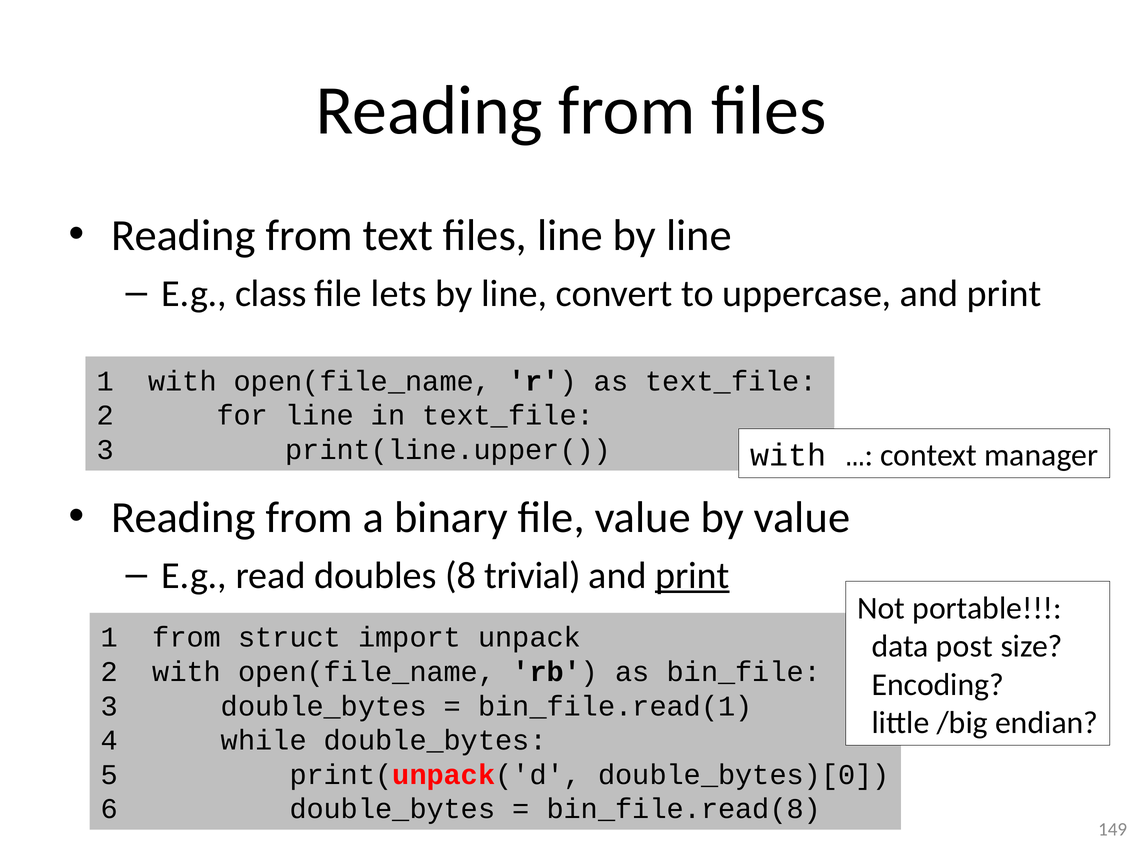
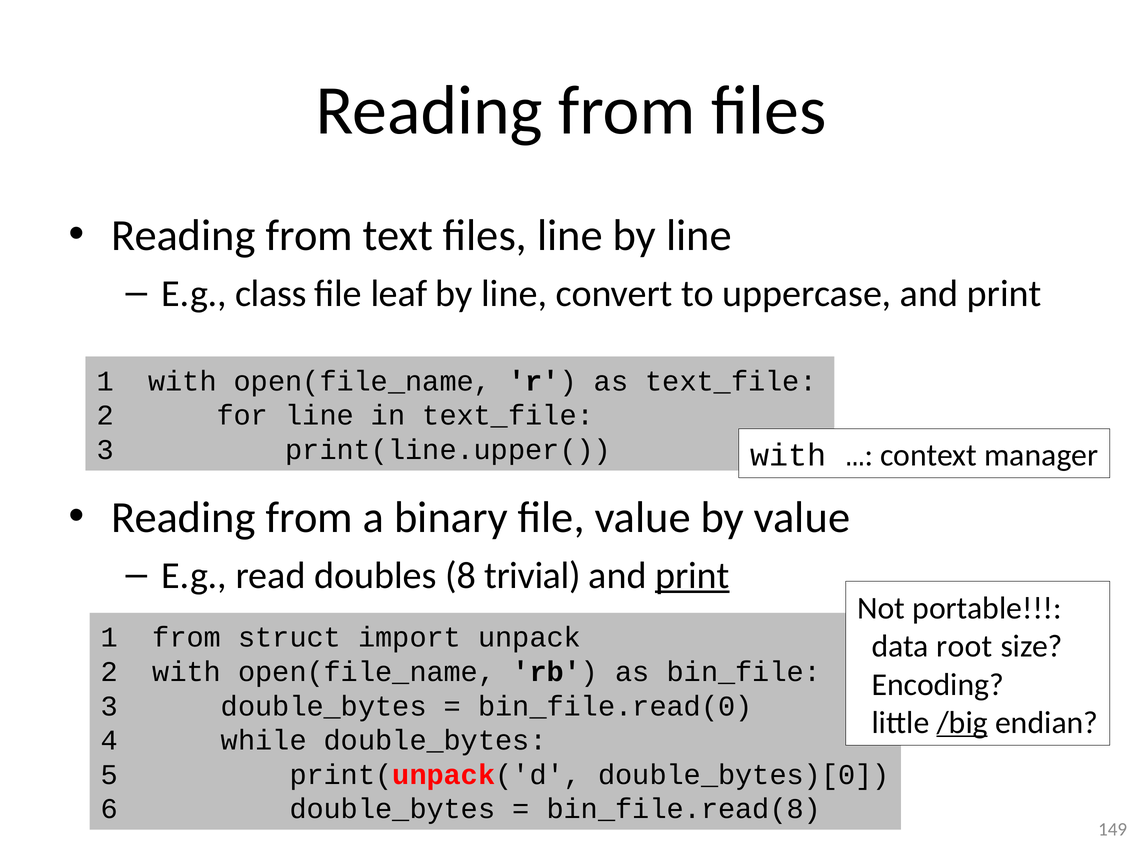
lets: lets -> leaf
post: post -> root
bin_file.read(1: bin_file.read(1 -> bin_file.read(0
/big underline: none -> present
